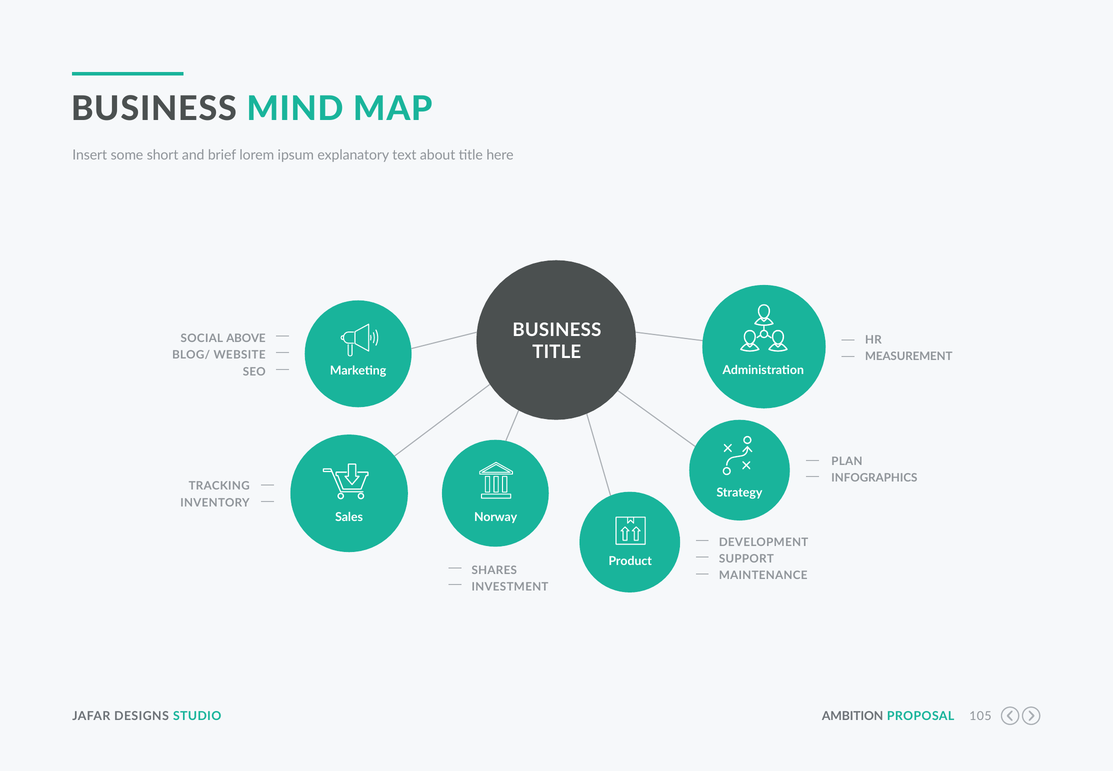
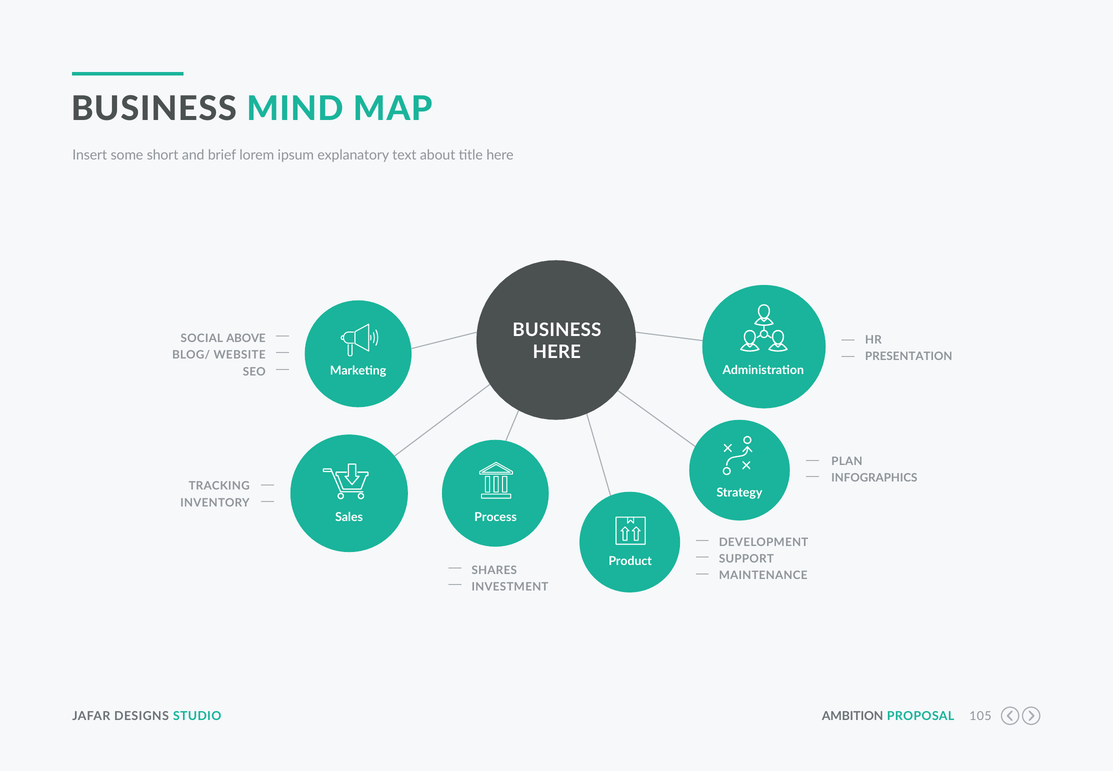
TITLE at (557, 352): TITLE -> HERE
MEASUREMENT: MEASUREMENT -> PRESENTATION
Norway: Norway -> Process
